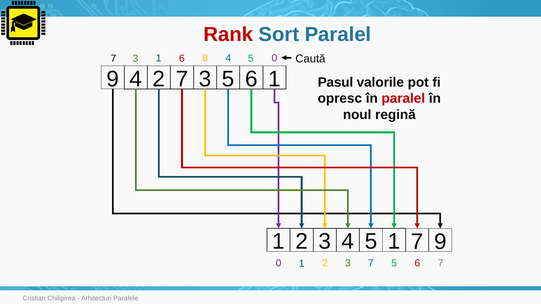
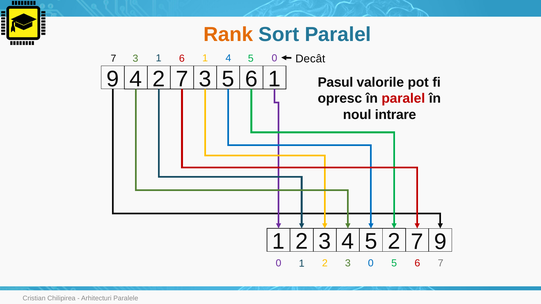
Rank colour: red -> orange
1 6 8: 8 -> 1
Caută: Caută -> Decât
regină: regină -> intrare
5 1: 1 -> 2
3 7: 7 -> 0
